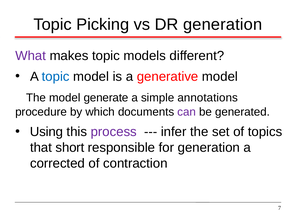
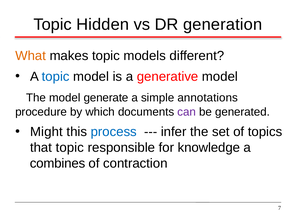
Picking: Picking -> Hidden
What colour: purple -> orange
Using: Using -> Might
process colour: purple -> blue
that short: short -> topic
for generation: generation -> knowledge
corrected: corrected -> combines
